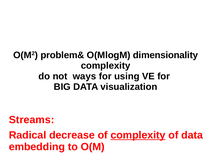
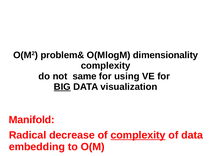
ways: ways -> same
BIG underline: none -> present
Streams: Streams -> Manifold
